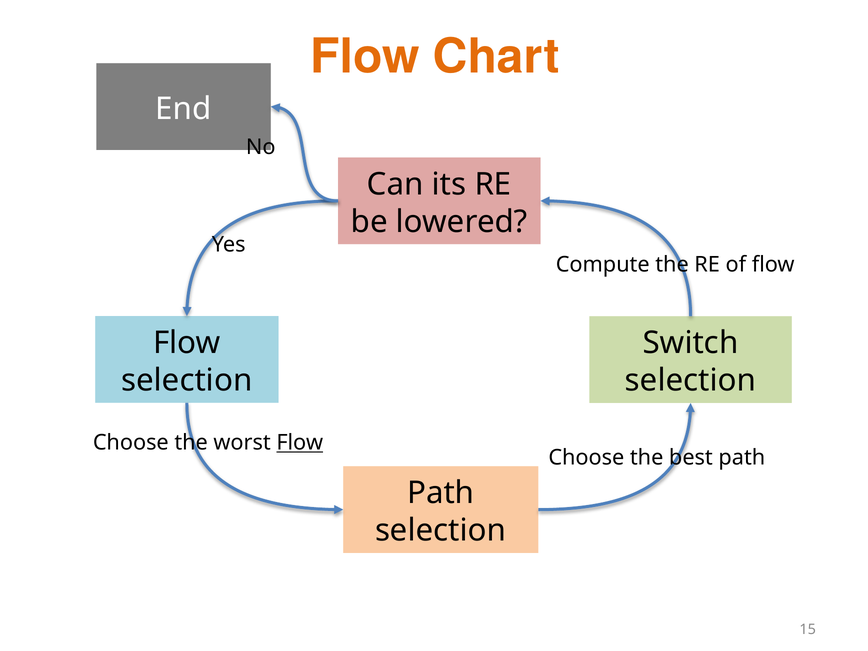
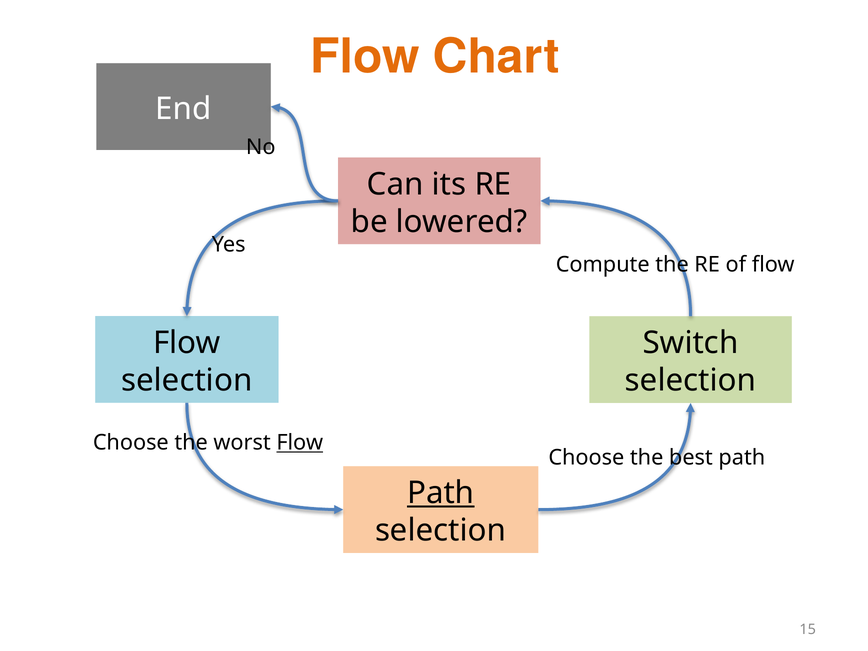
Path at (441, 493) underline: none -> present
